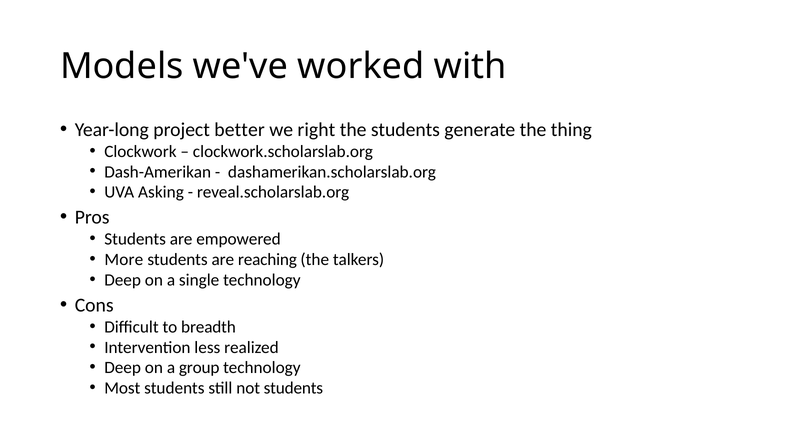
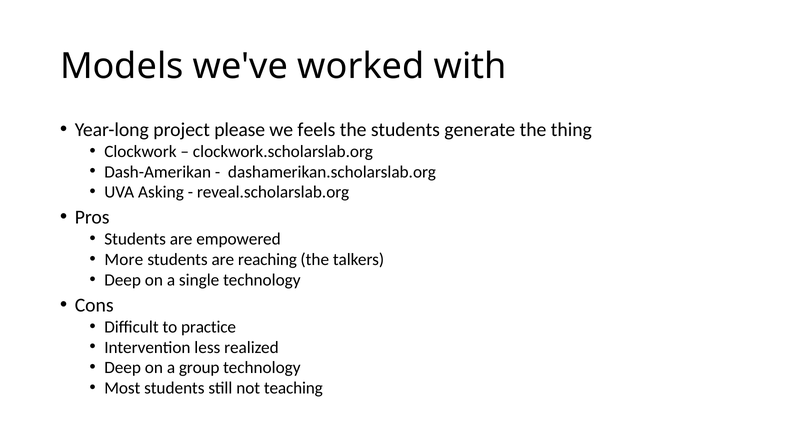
better: better -> please
right: right -> feels
breadth: breadth -> practice
not students: students -> teaching
